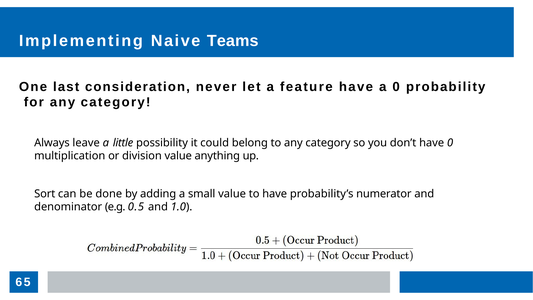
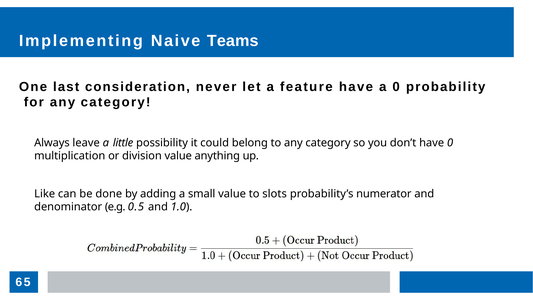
Sort: Sort -> Like
to have: have -> slots
